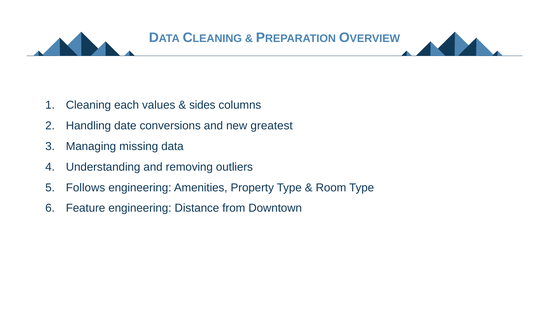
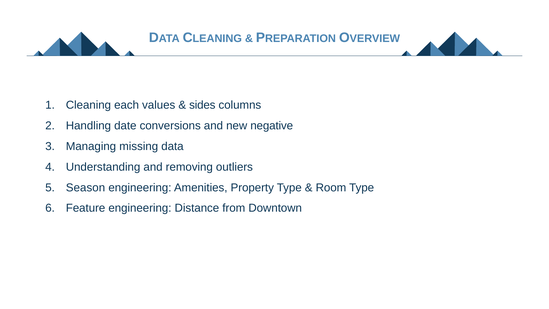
greatest: greatest -> negative
Follows: Follows -> Season
